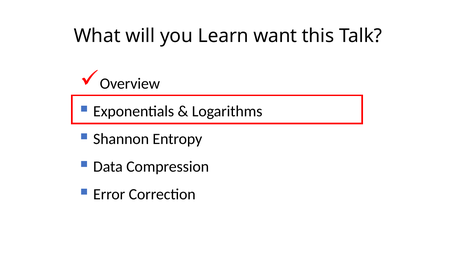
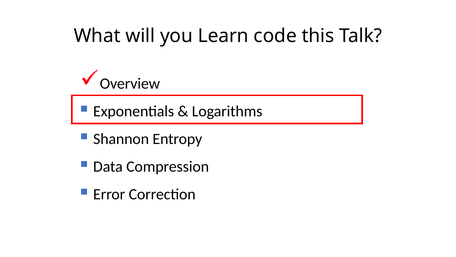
want: want -> code
